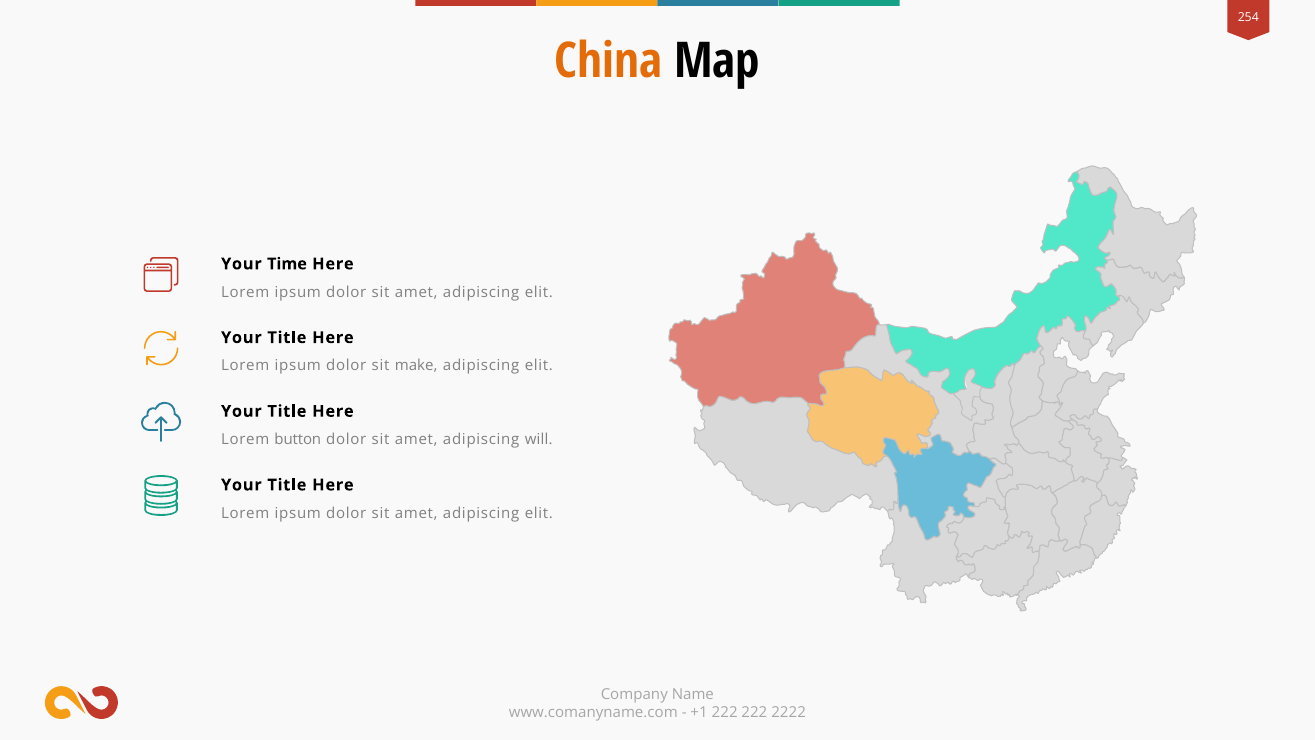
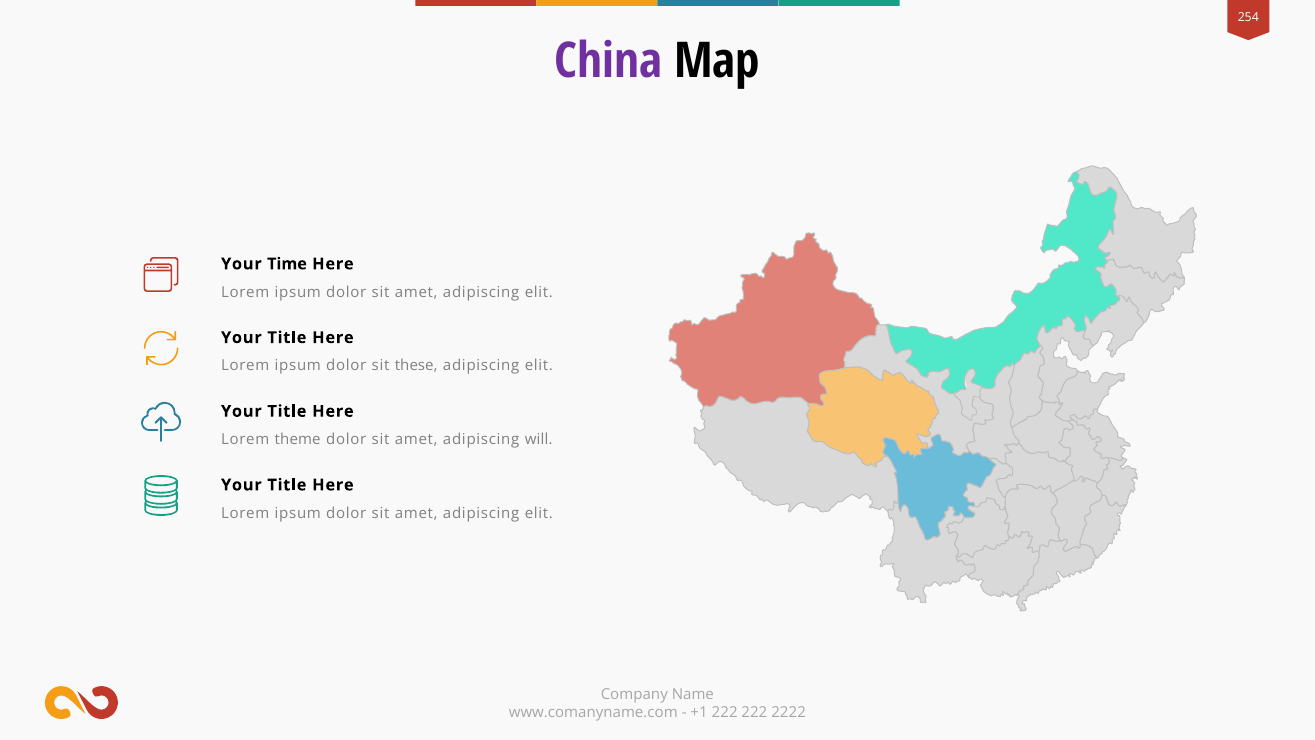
China colour: orange -> purple
make: make -> these
button: button -> theme
